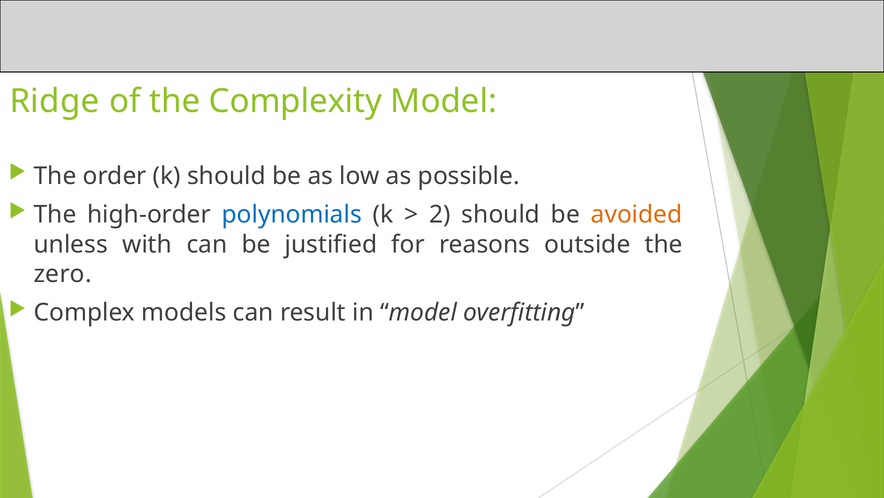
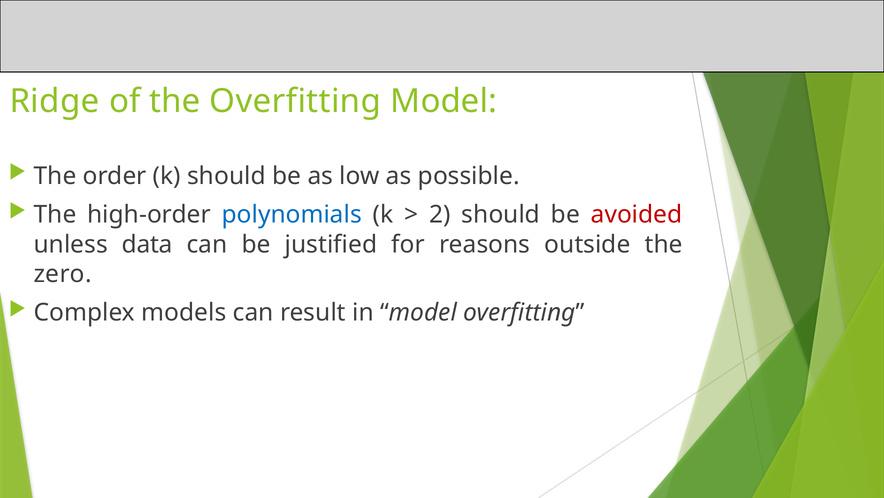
the Complexity: Complexity -> Overfitting
avoided colour: orange -> red
with: with -> data
